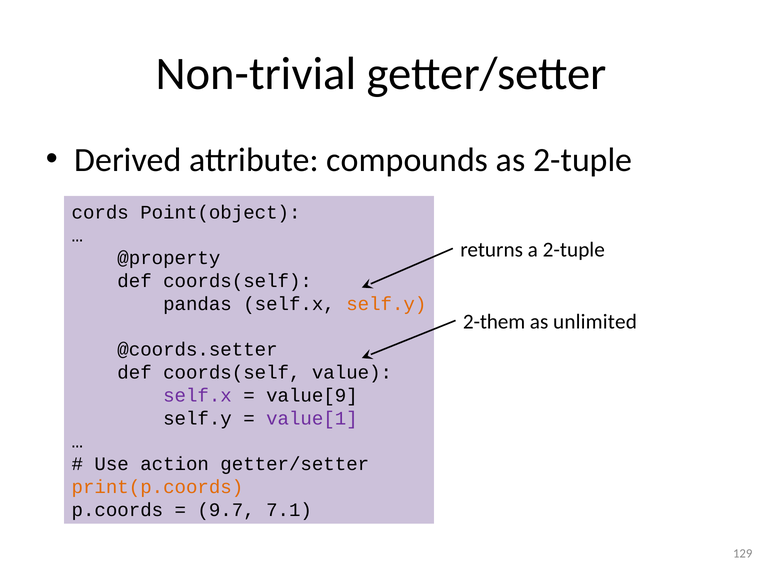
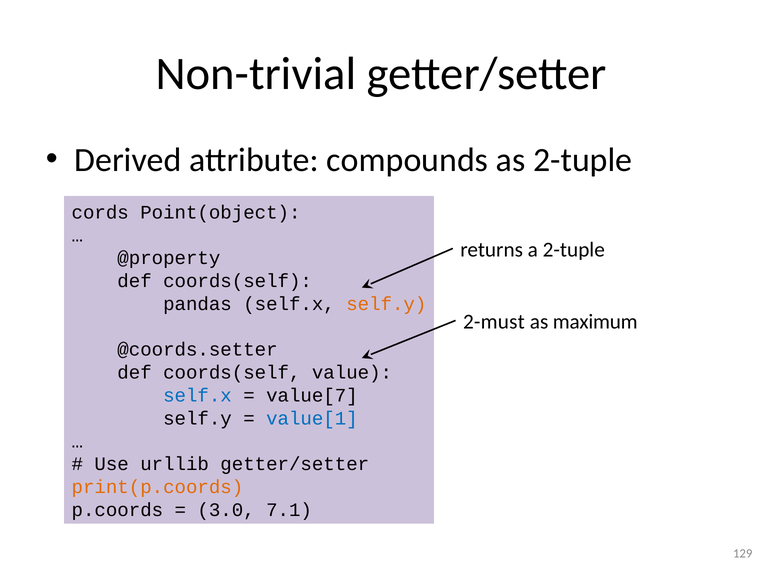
2-them: 2-them -> 2-must
unlimited: unlimited -> maximum
self.x at (197, 396) colour: purple -> blue
value[9: value[9 -> value[7
value[1 colour: purple -> blue
action: action -> urllib
9.7: 9.7 -> 3.0
